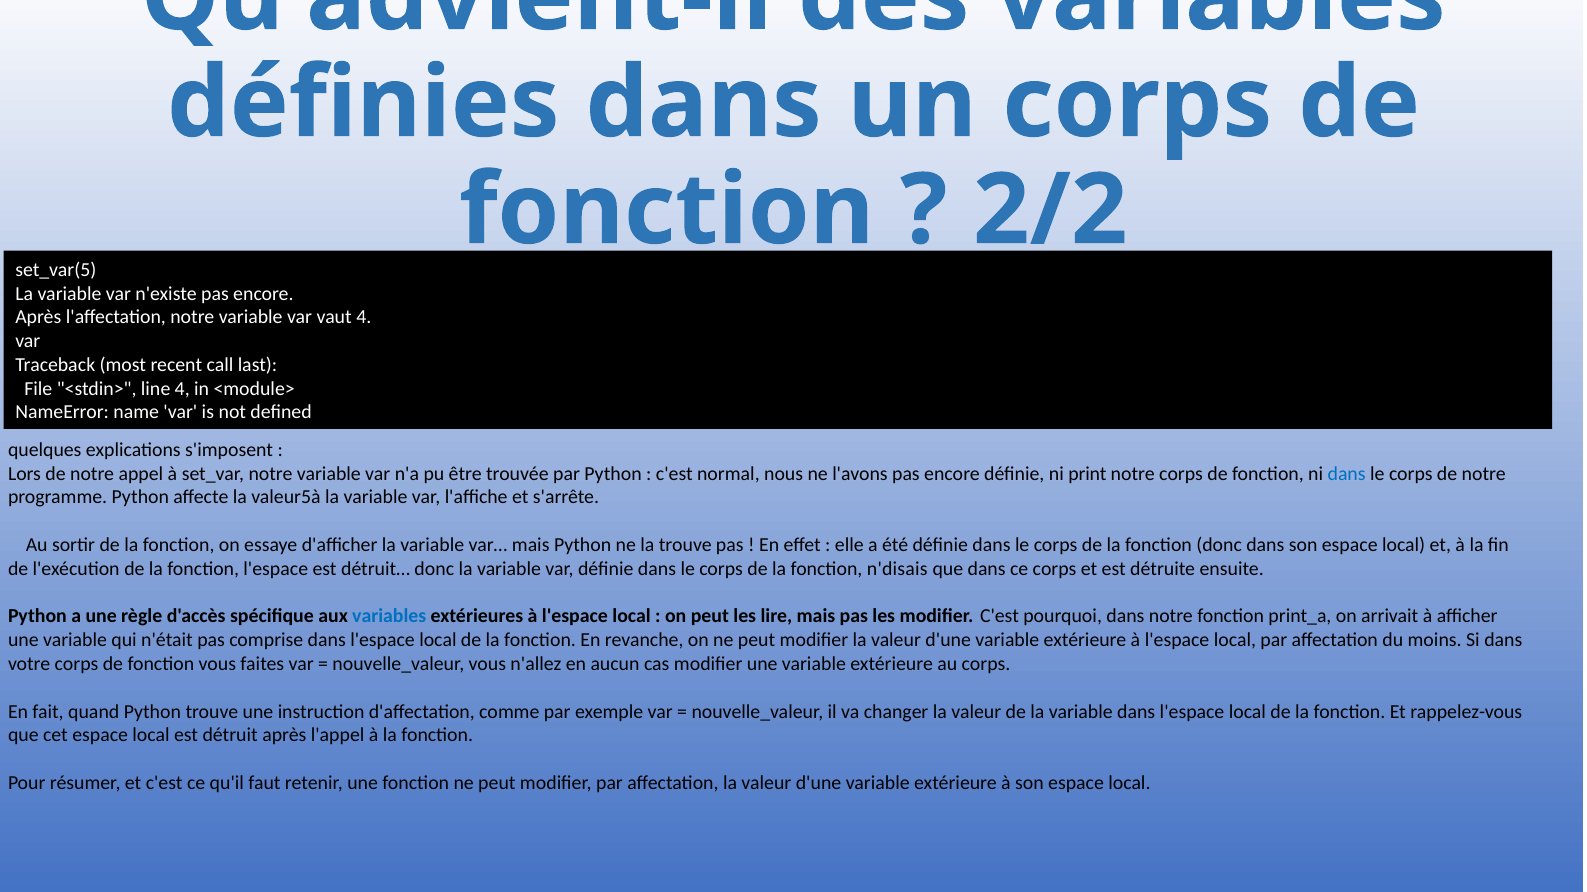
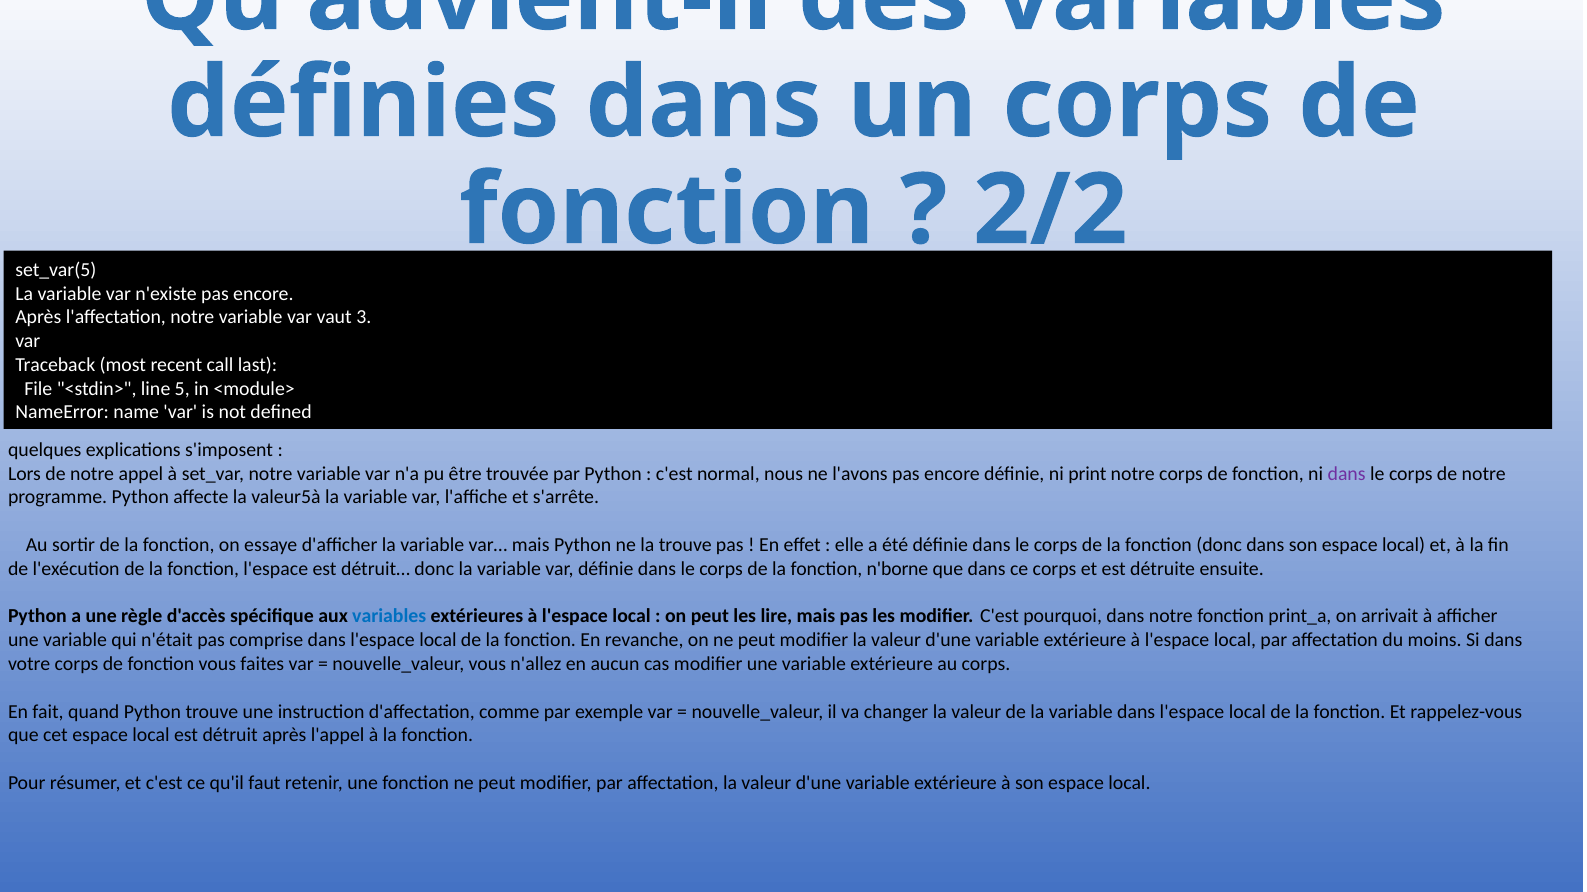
vaut 4: 4 -> 3
line 4: 4 -> 5
dans at (1347, 474) colour: blue -> purple
n'disais: n'disais -> n'borne
